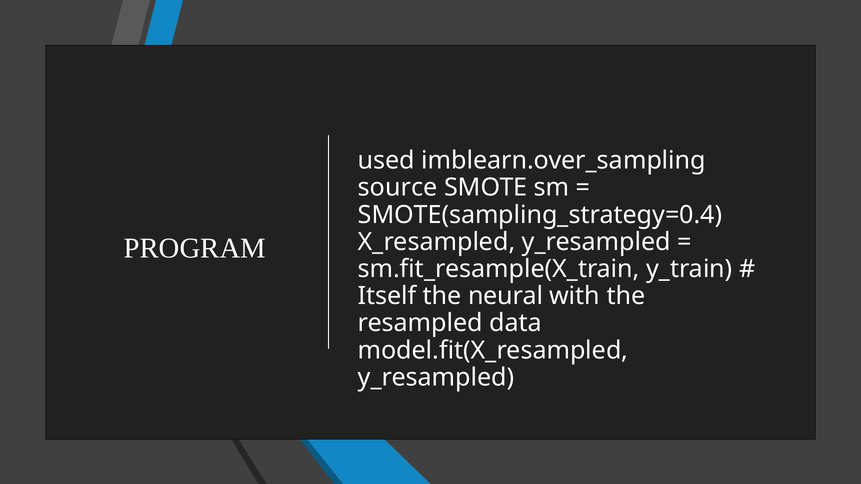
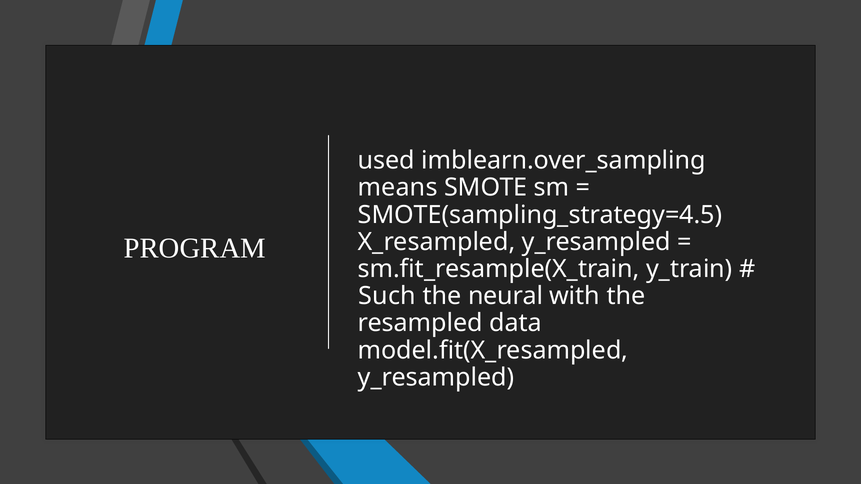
source: source -> means
SMOTE(sampling_strategy=0.4: SMOTE(sampling_strategy=0.4 -> SMOTE(sampling_strategy=4.5
Itself: Itself -> Such
